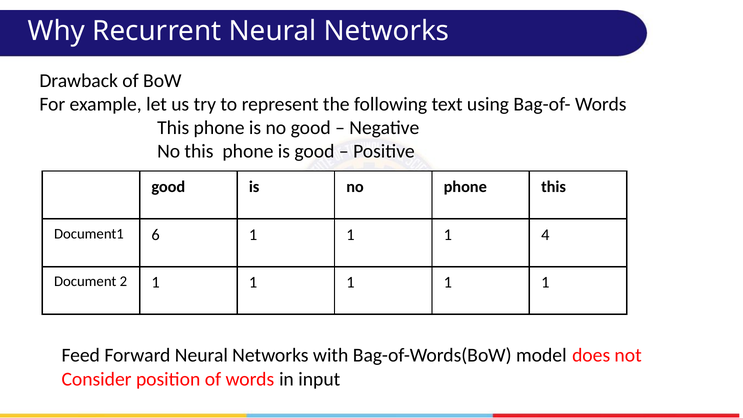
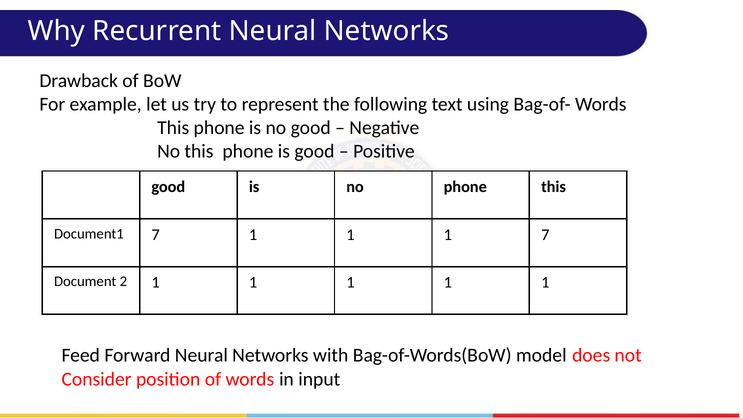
Document1 6: 6 -> 7
1 4: 4 -> 7
